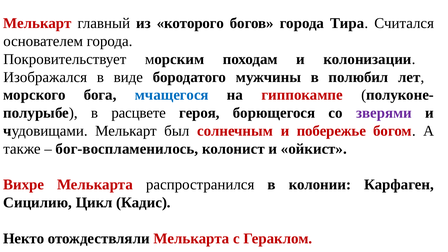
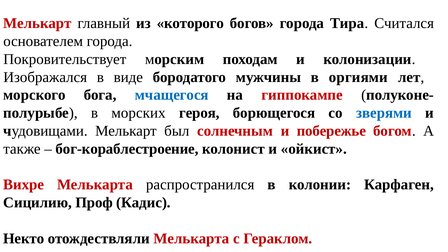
полюбил: полюбил -> оргиями
расцвете: расцвете -> морских
зверями colour: purple -> blue
бог-воспламенилось: бог-воспламенилось -> бог-кораблестроение
Цикл: Цикл -> Проф
